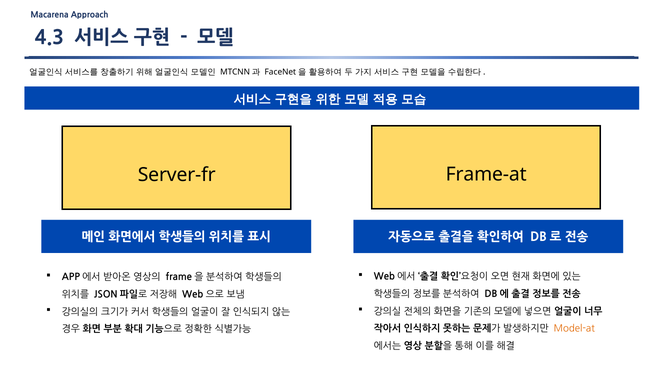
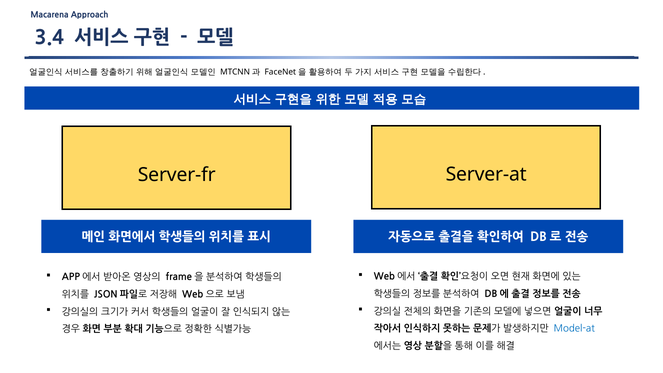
4.3: 4.3 -> 3.4
Frame-at: Frame-at -> Server-at
Model-at colour: orange -> blue
